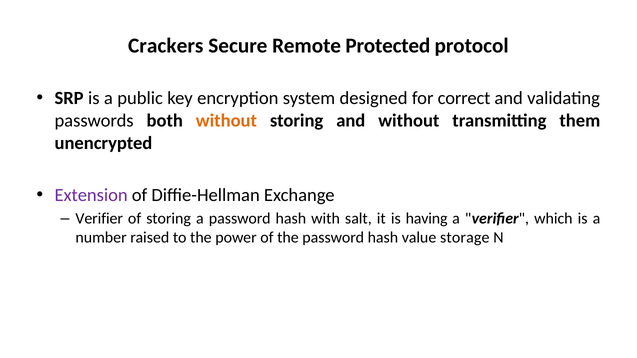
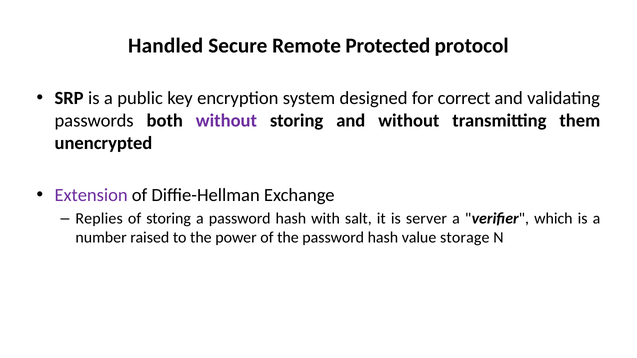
Crackers: Crackers -> Handled
without at (226, 121) colour: orange -> purple
Verifier at (99, 219): Verifier -> Replies
having: having -> server
